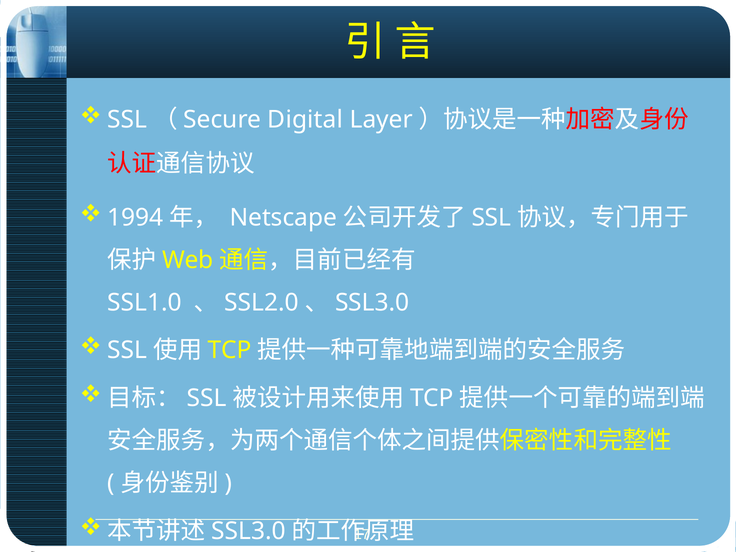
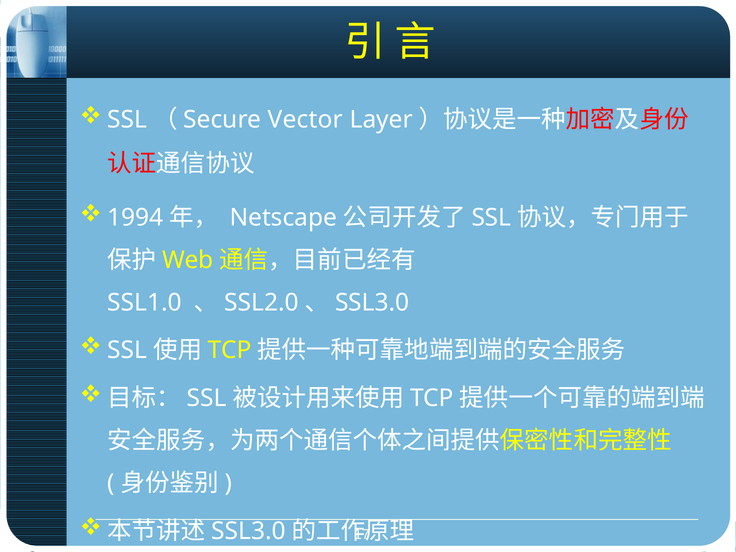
Digital: Digital -> Vector
